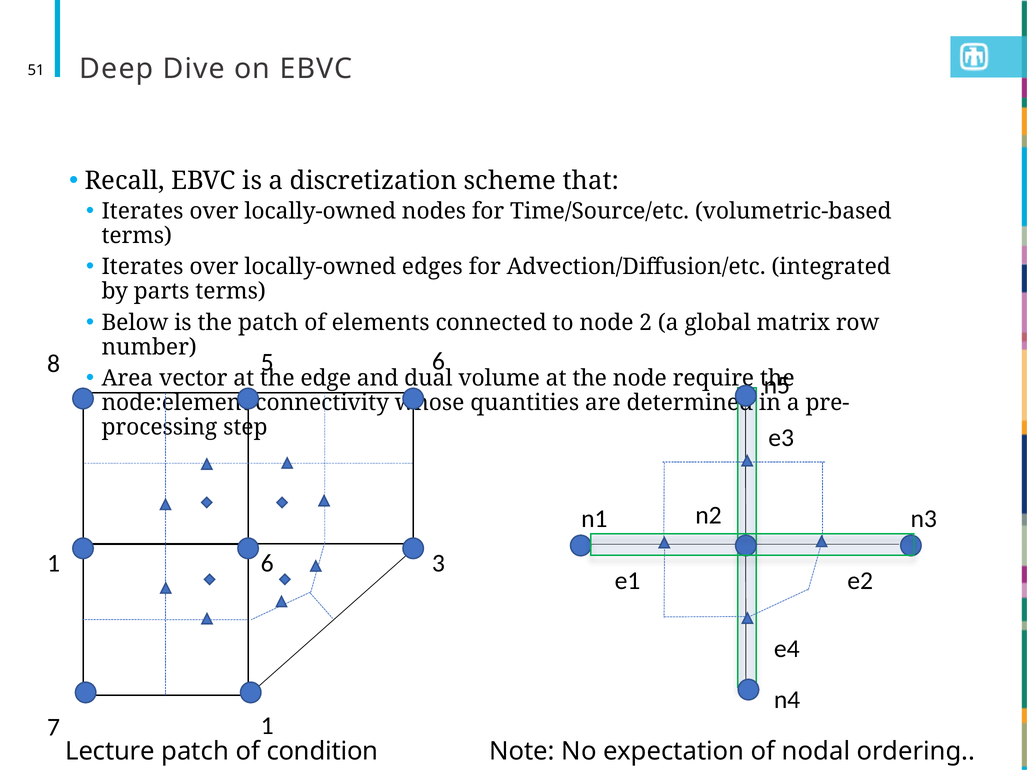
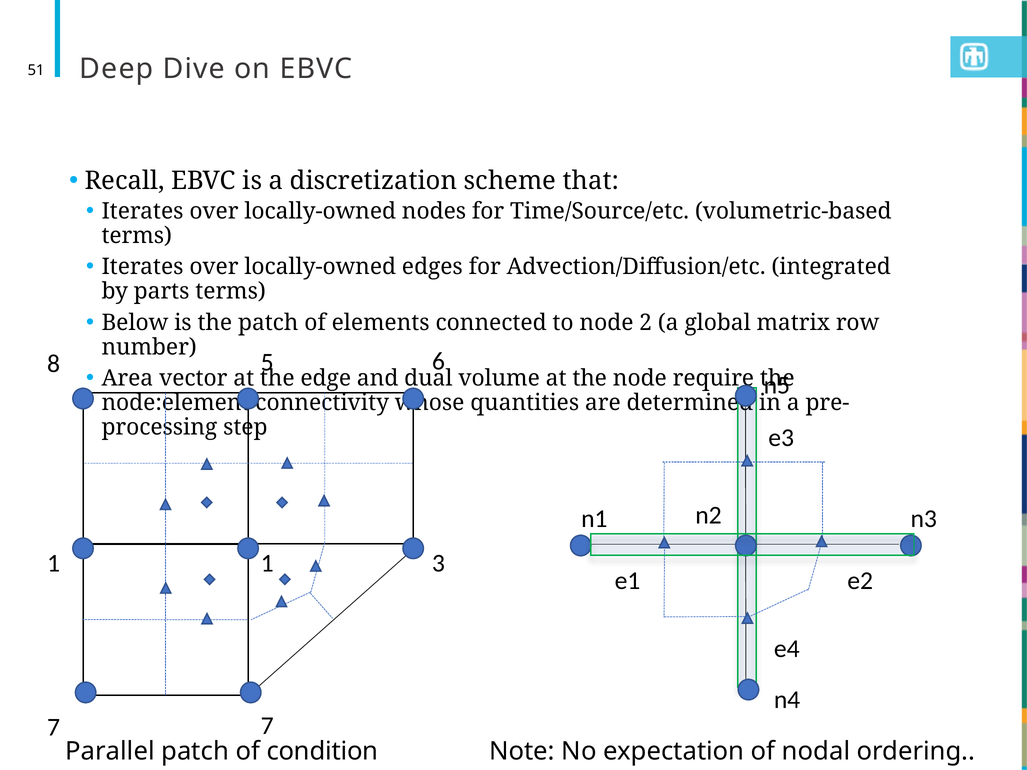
1 6: 6 -> 1
7 1: 1 -> 7
Lecture: Lecture -> Parallel
